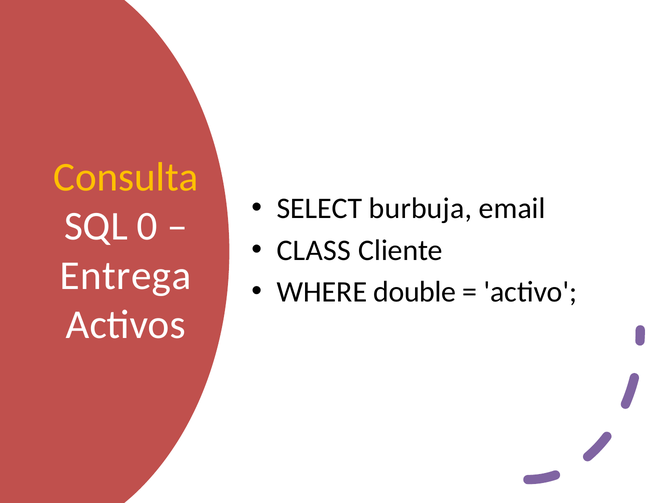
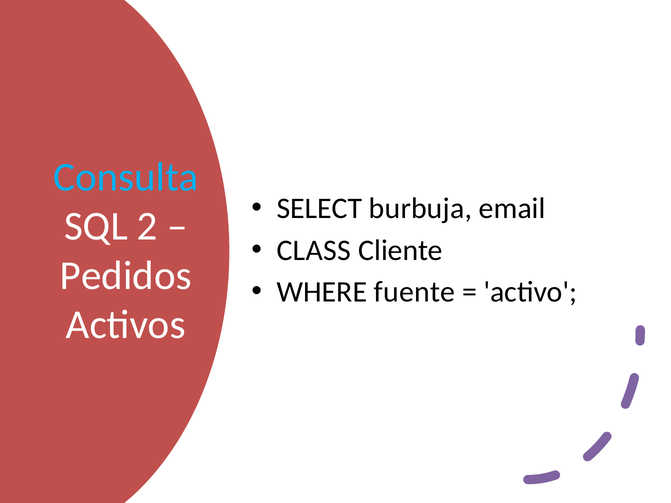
Consulta colour: yellow -> light blue
0: 0 -> 2
Entrega: Entrega -> Pedidos
double: double -> fuente
